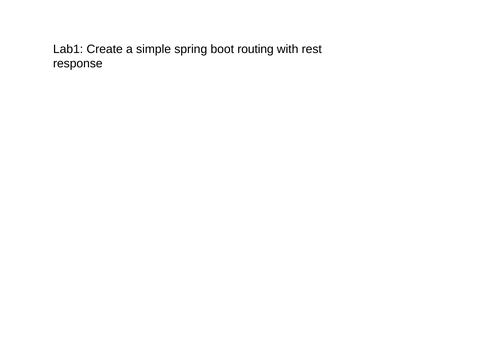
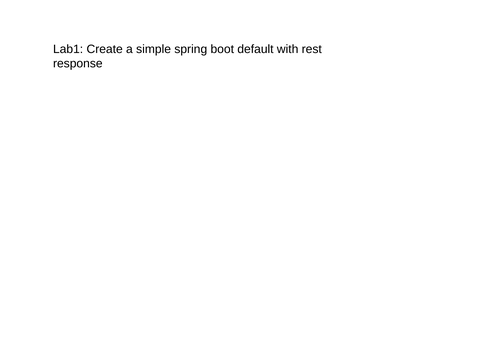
routing: routing -> default
